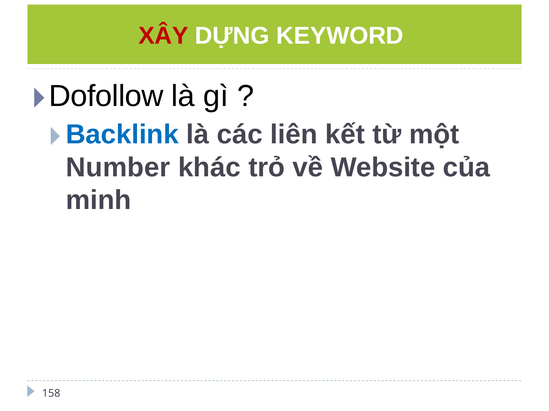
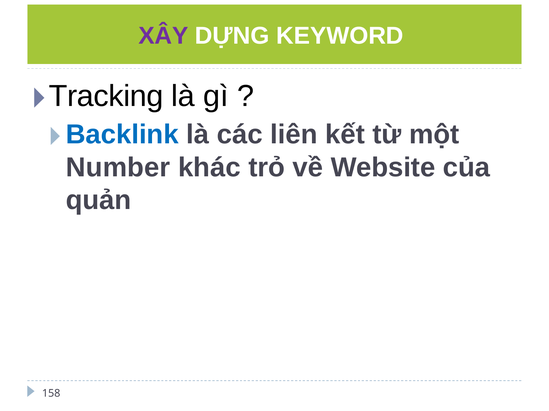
XÂY colour: red -> purple
Dofollow: Dofollow -> Tracking
minh: minh -> quản
